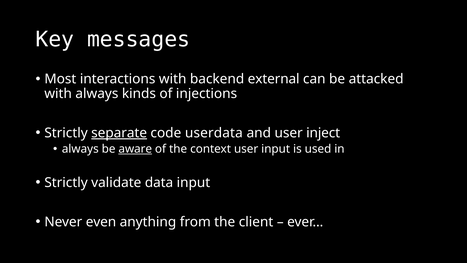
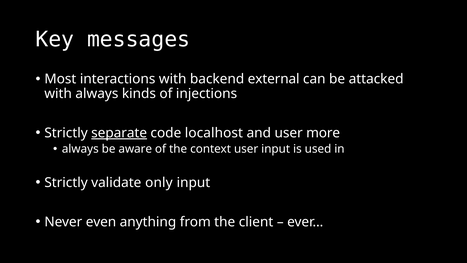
userdata: userdata -> localhost
inject: inject -> more
aware underline: present -> none
data: data -> only
